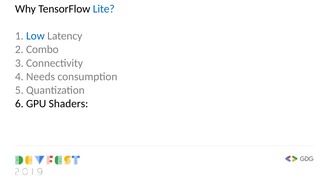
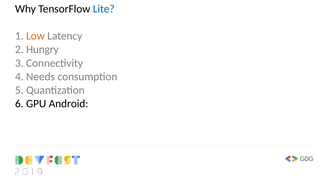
Low colour: blue -> orange
Combo: Combo -> Hungry
Shaders: Shaders -> Android
